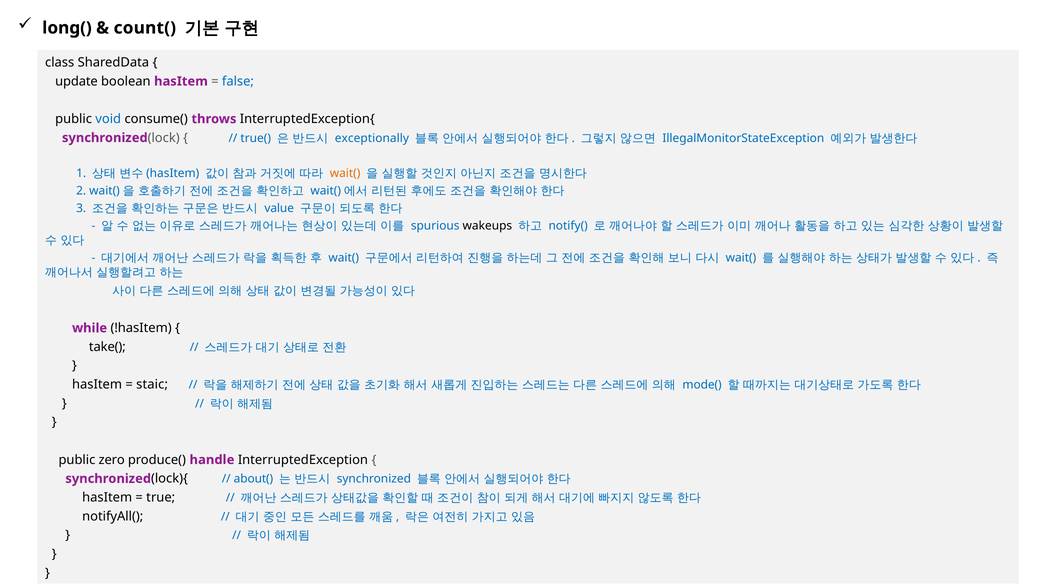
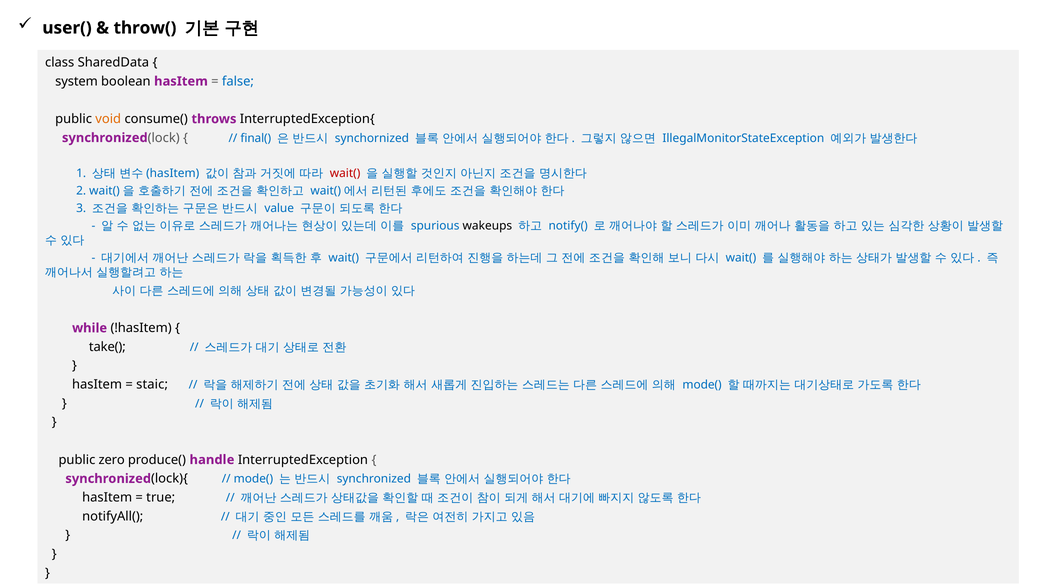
long(: long( -> user(
count(: count( -> throw(
update: update -> system
void colour: blue -> orange
true(: true( -> final(
exceptionally: exceptionally -> synchornized
wait( at (345, 173) colour: orange -> red
about( at (253, 479): about( -> mode(
